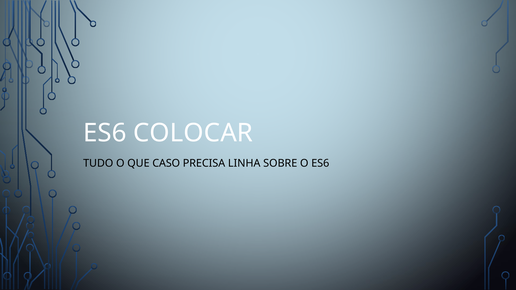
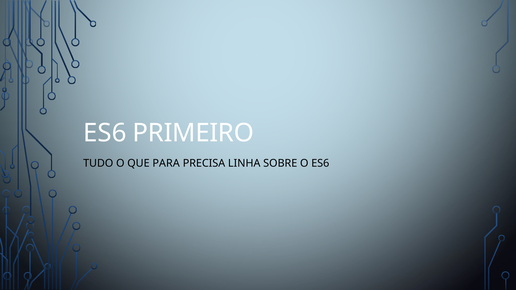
COLOCAR: COLOCAR -> PRIMEIRO
CASO: CASO -> PARA
